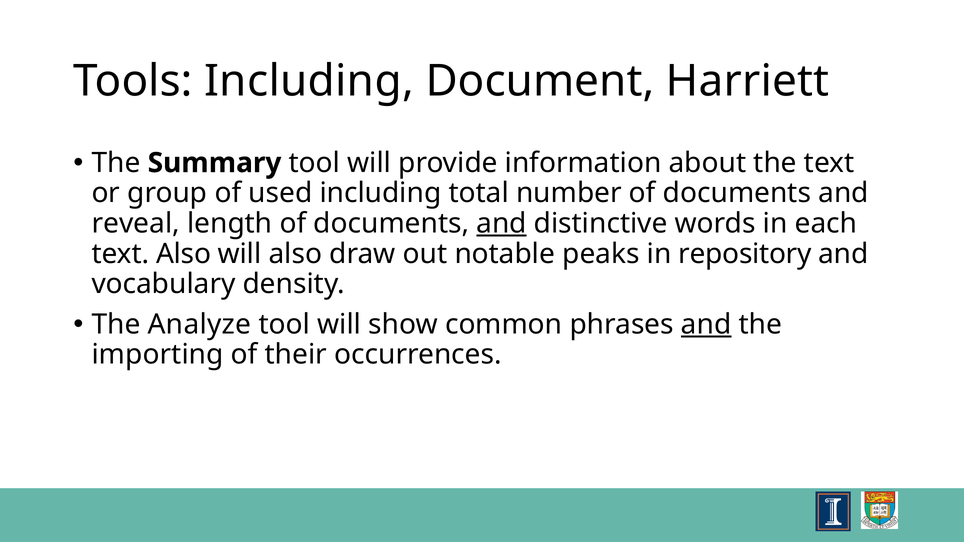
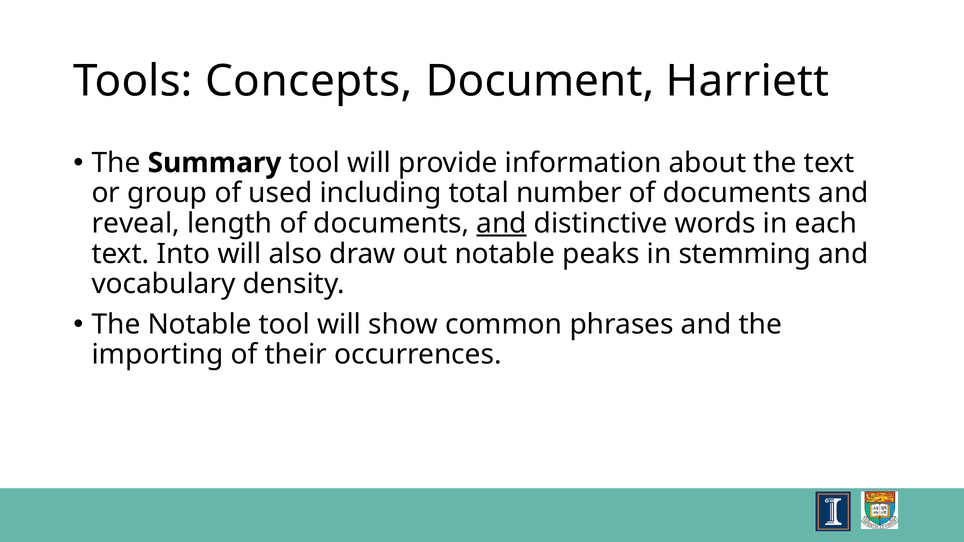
Tools Including: Including -> Concepts
text Also: Also -> Into
repository: repository -> stemming
The Analyze: Analyze -> Notable
and at (706, 325) underline: present -> none
